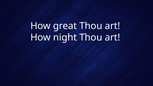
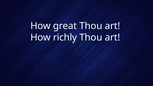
night: night -> richly
